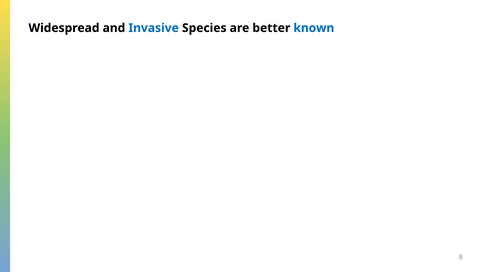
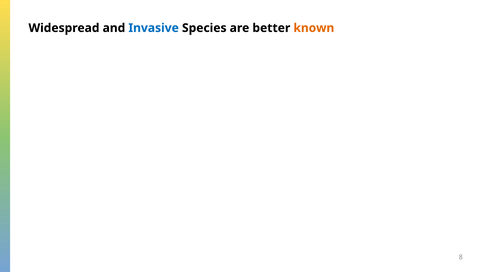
known colour: blue -> orange
